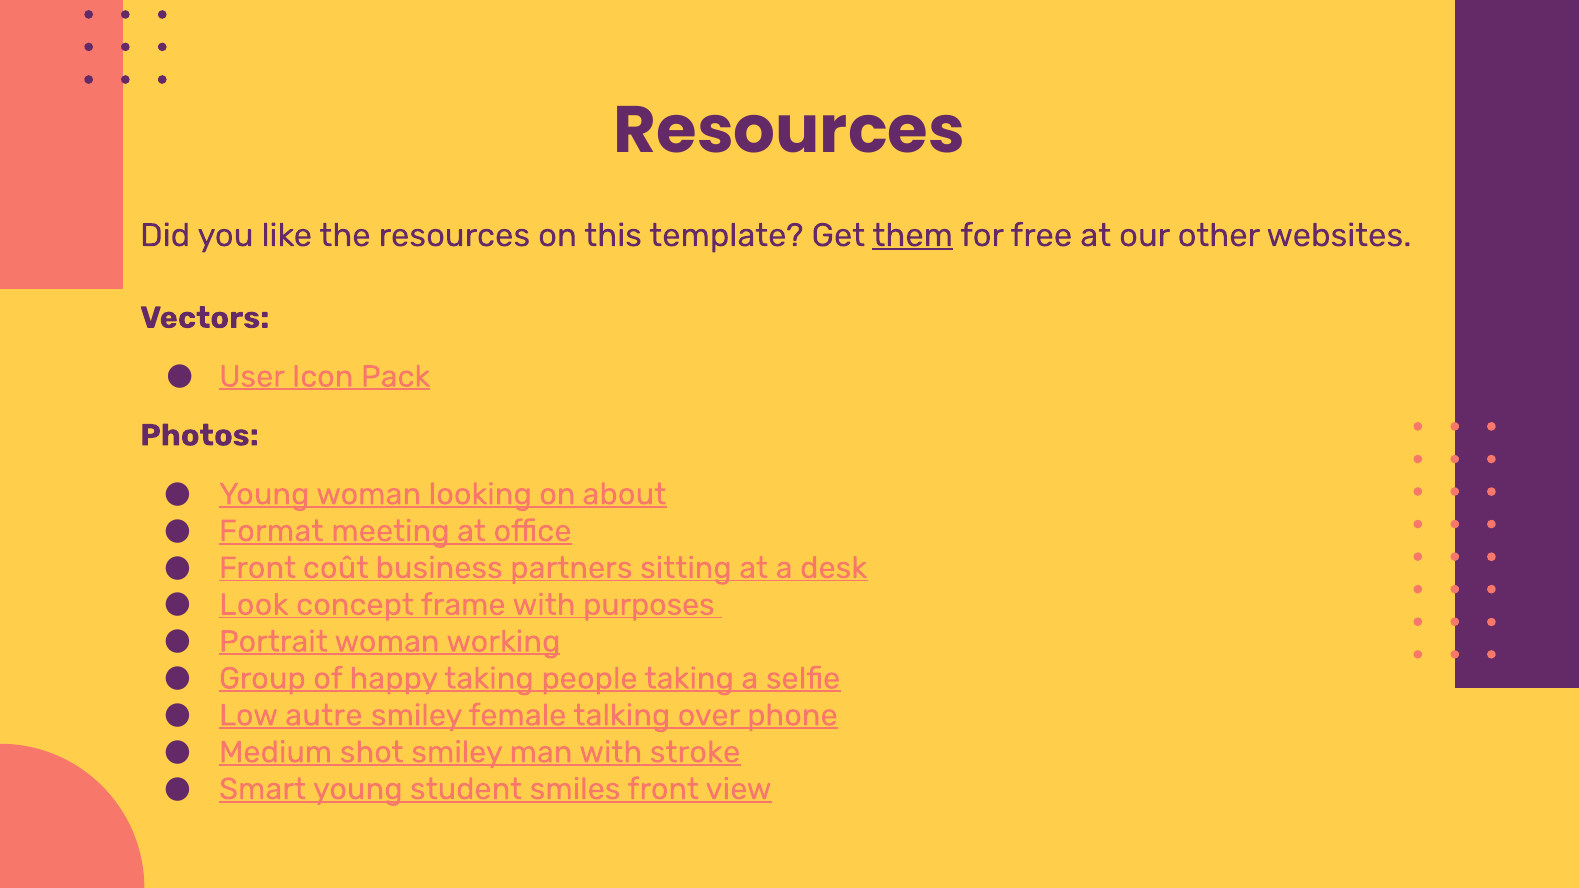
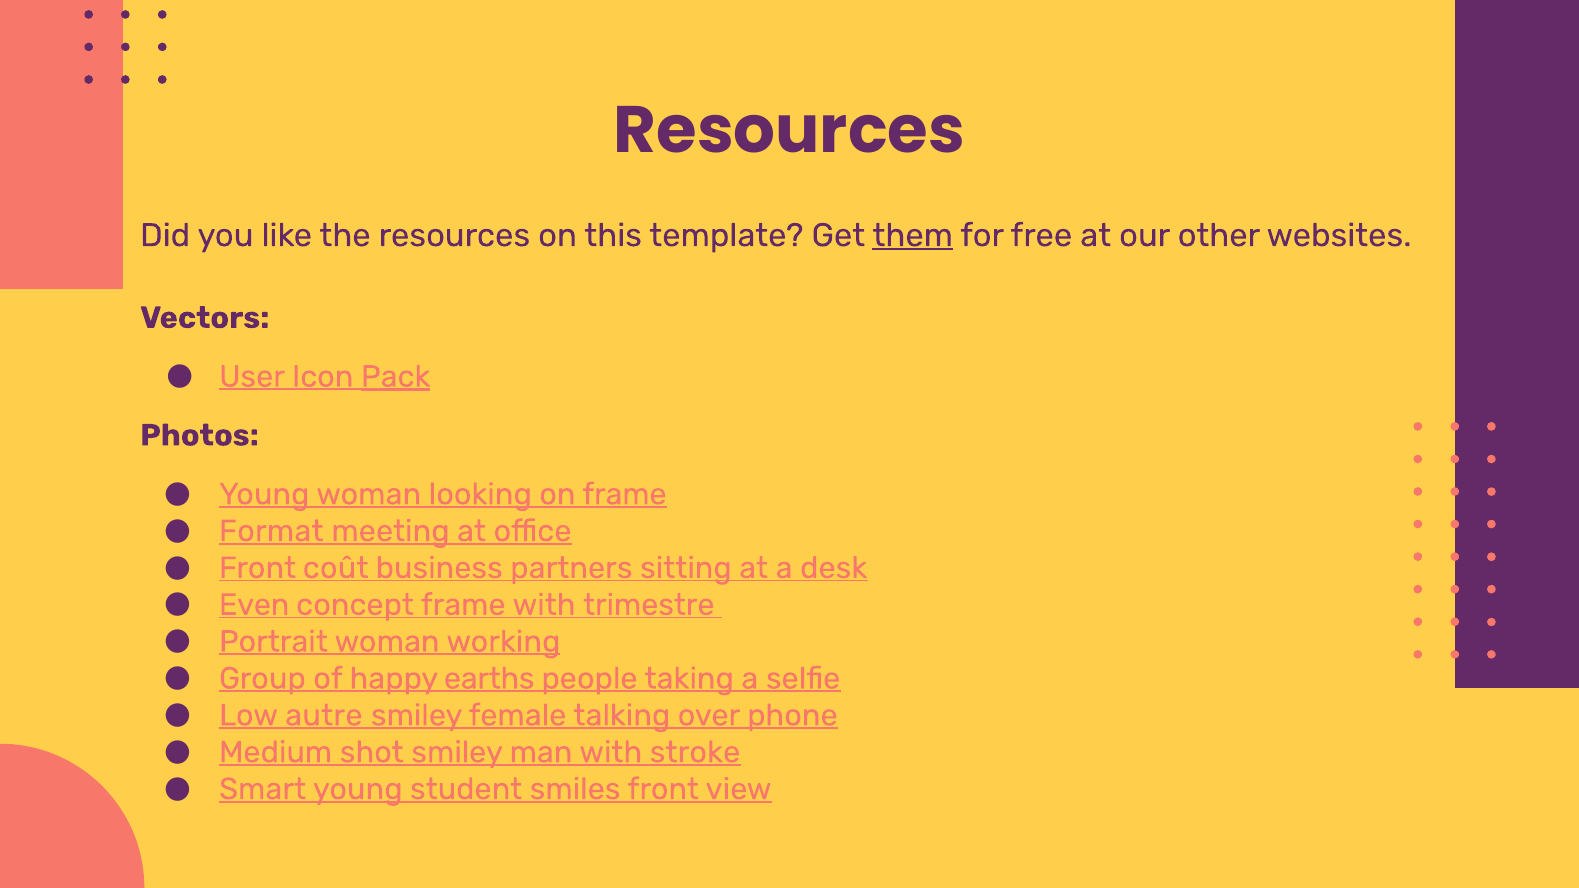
Pack underline: none -> present
on about: about -> frame
Look: Look -> Even
purposes: purposes -> trimestre
happy taking: taking -> earths
